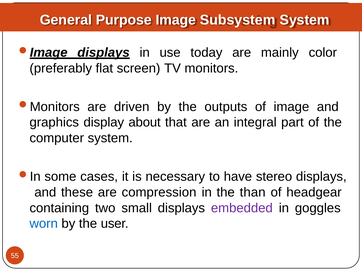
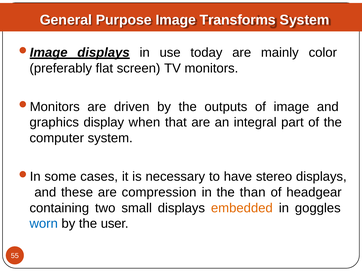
Subsystem: Subsystem -> Transforms
about: about -> when
embedded colour: purple -> orange
